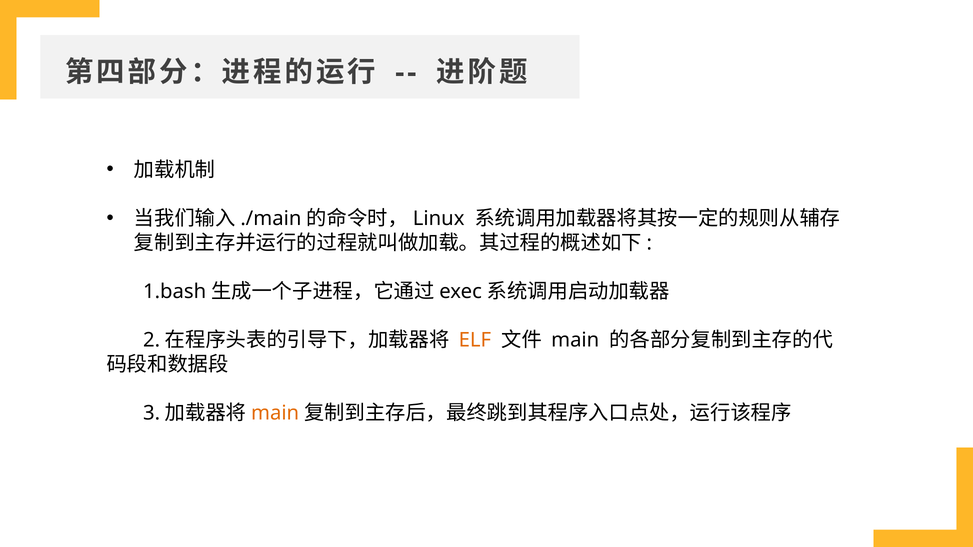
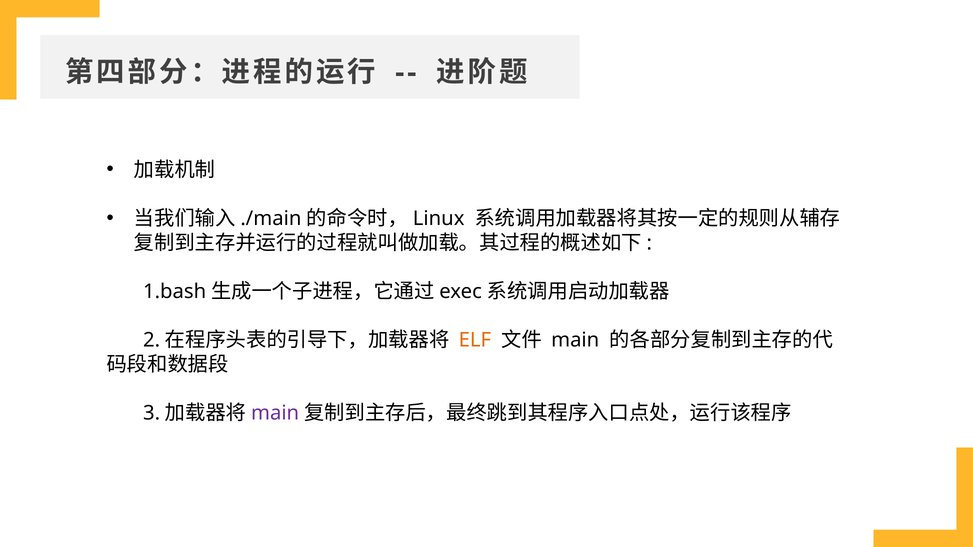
main at (275, 413) colour: orange -> purple
